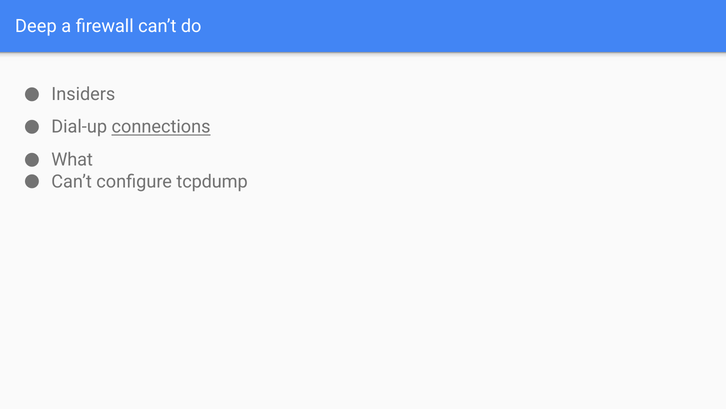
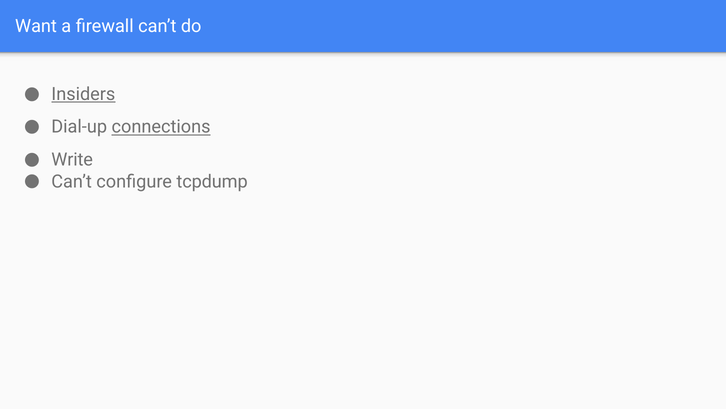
Deep: Deep -> Want
Insiders underline: none -> present
What: What -> Write
